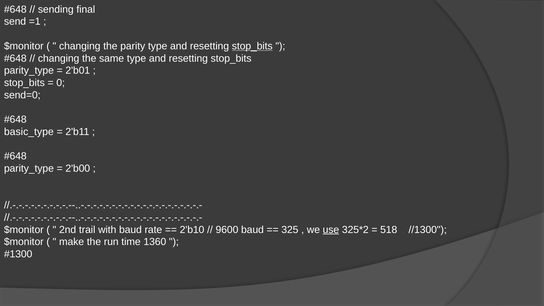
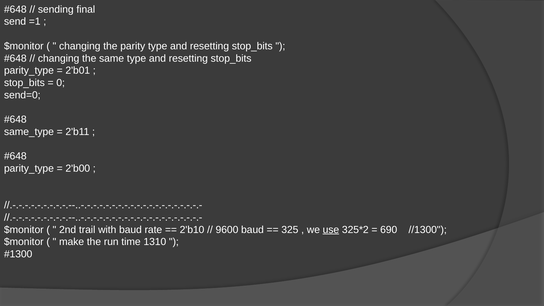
stop_bits at (252, 46) underline: present -> none
basic_type: basic_type -> same_type
518: 518 -> 690
1360: 1360 -> 1310
